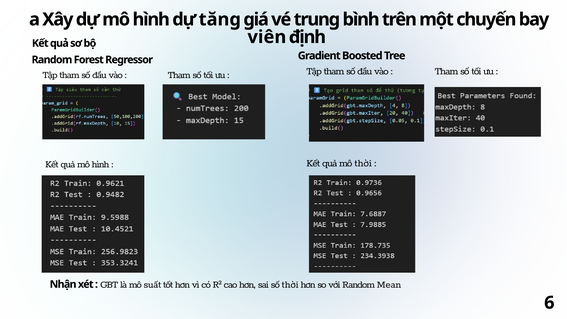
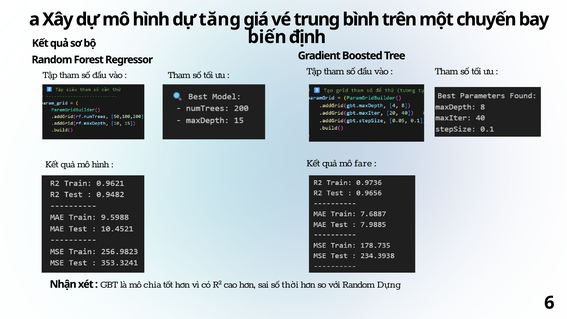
viên: viên -> biến
mô thời: thời -> fare
suất: suất -> chia
Mean: Mean -> Dựng
